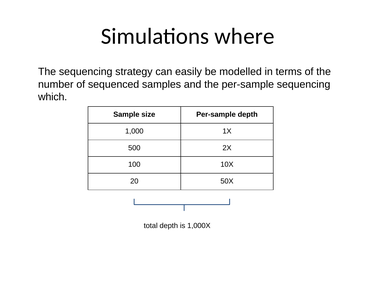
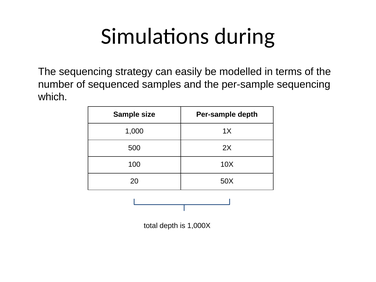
where: where -> during
